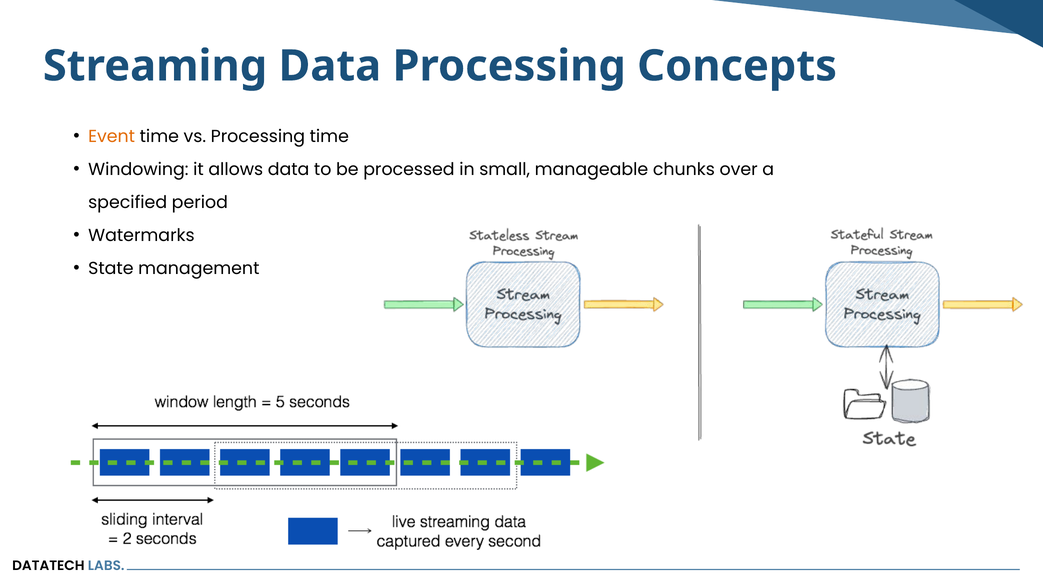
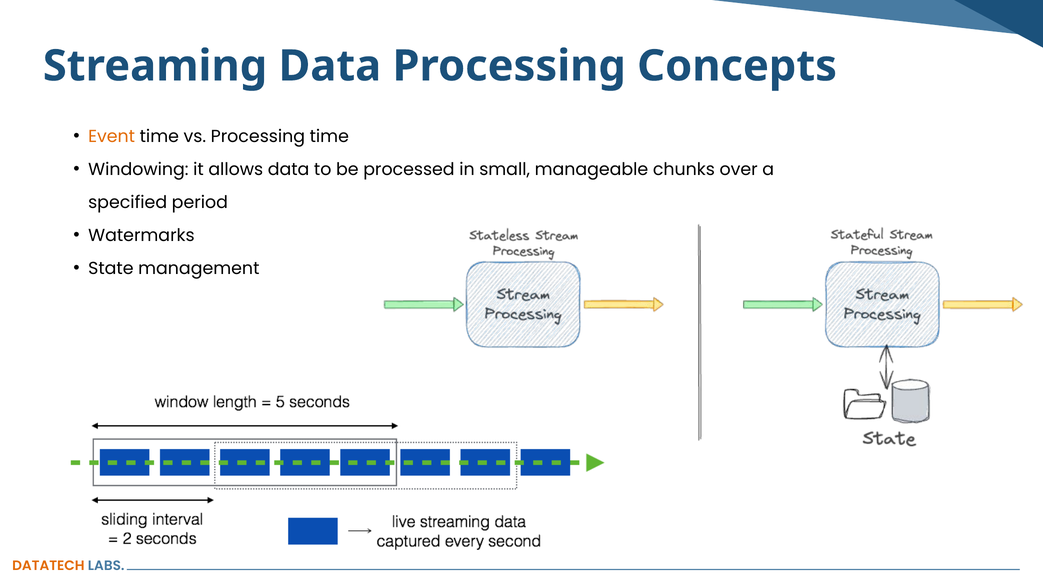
DATATECH colour: black -> orange
